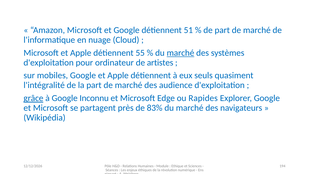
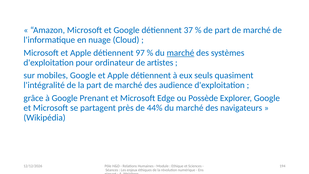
51: 51 -> 37
55: 55 -> 97
grâce underline: present -> none
Inconnu: Inconnu -> Prenant
Rapides: Rapides -> Possède
83%: 83% -> 44%
